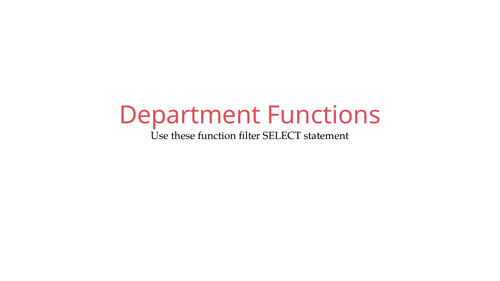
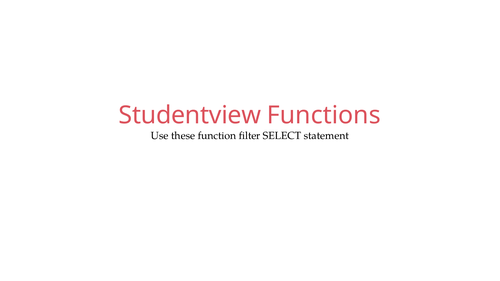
Department: Department -> Studentview
